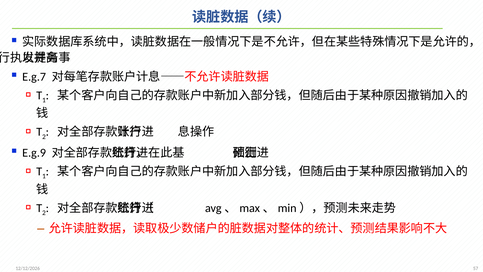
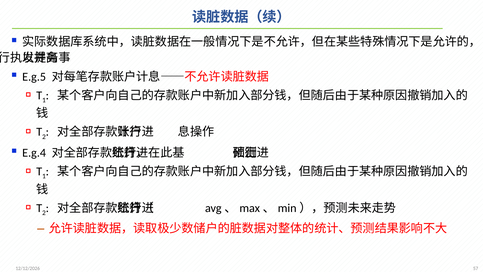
E.g.7: E.g.7 -> E.g.5
E.g.9: E.g.9 -> E.g.4
